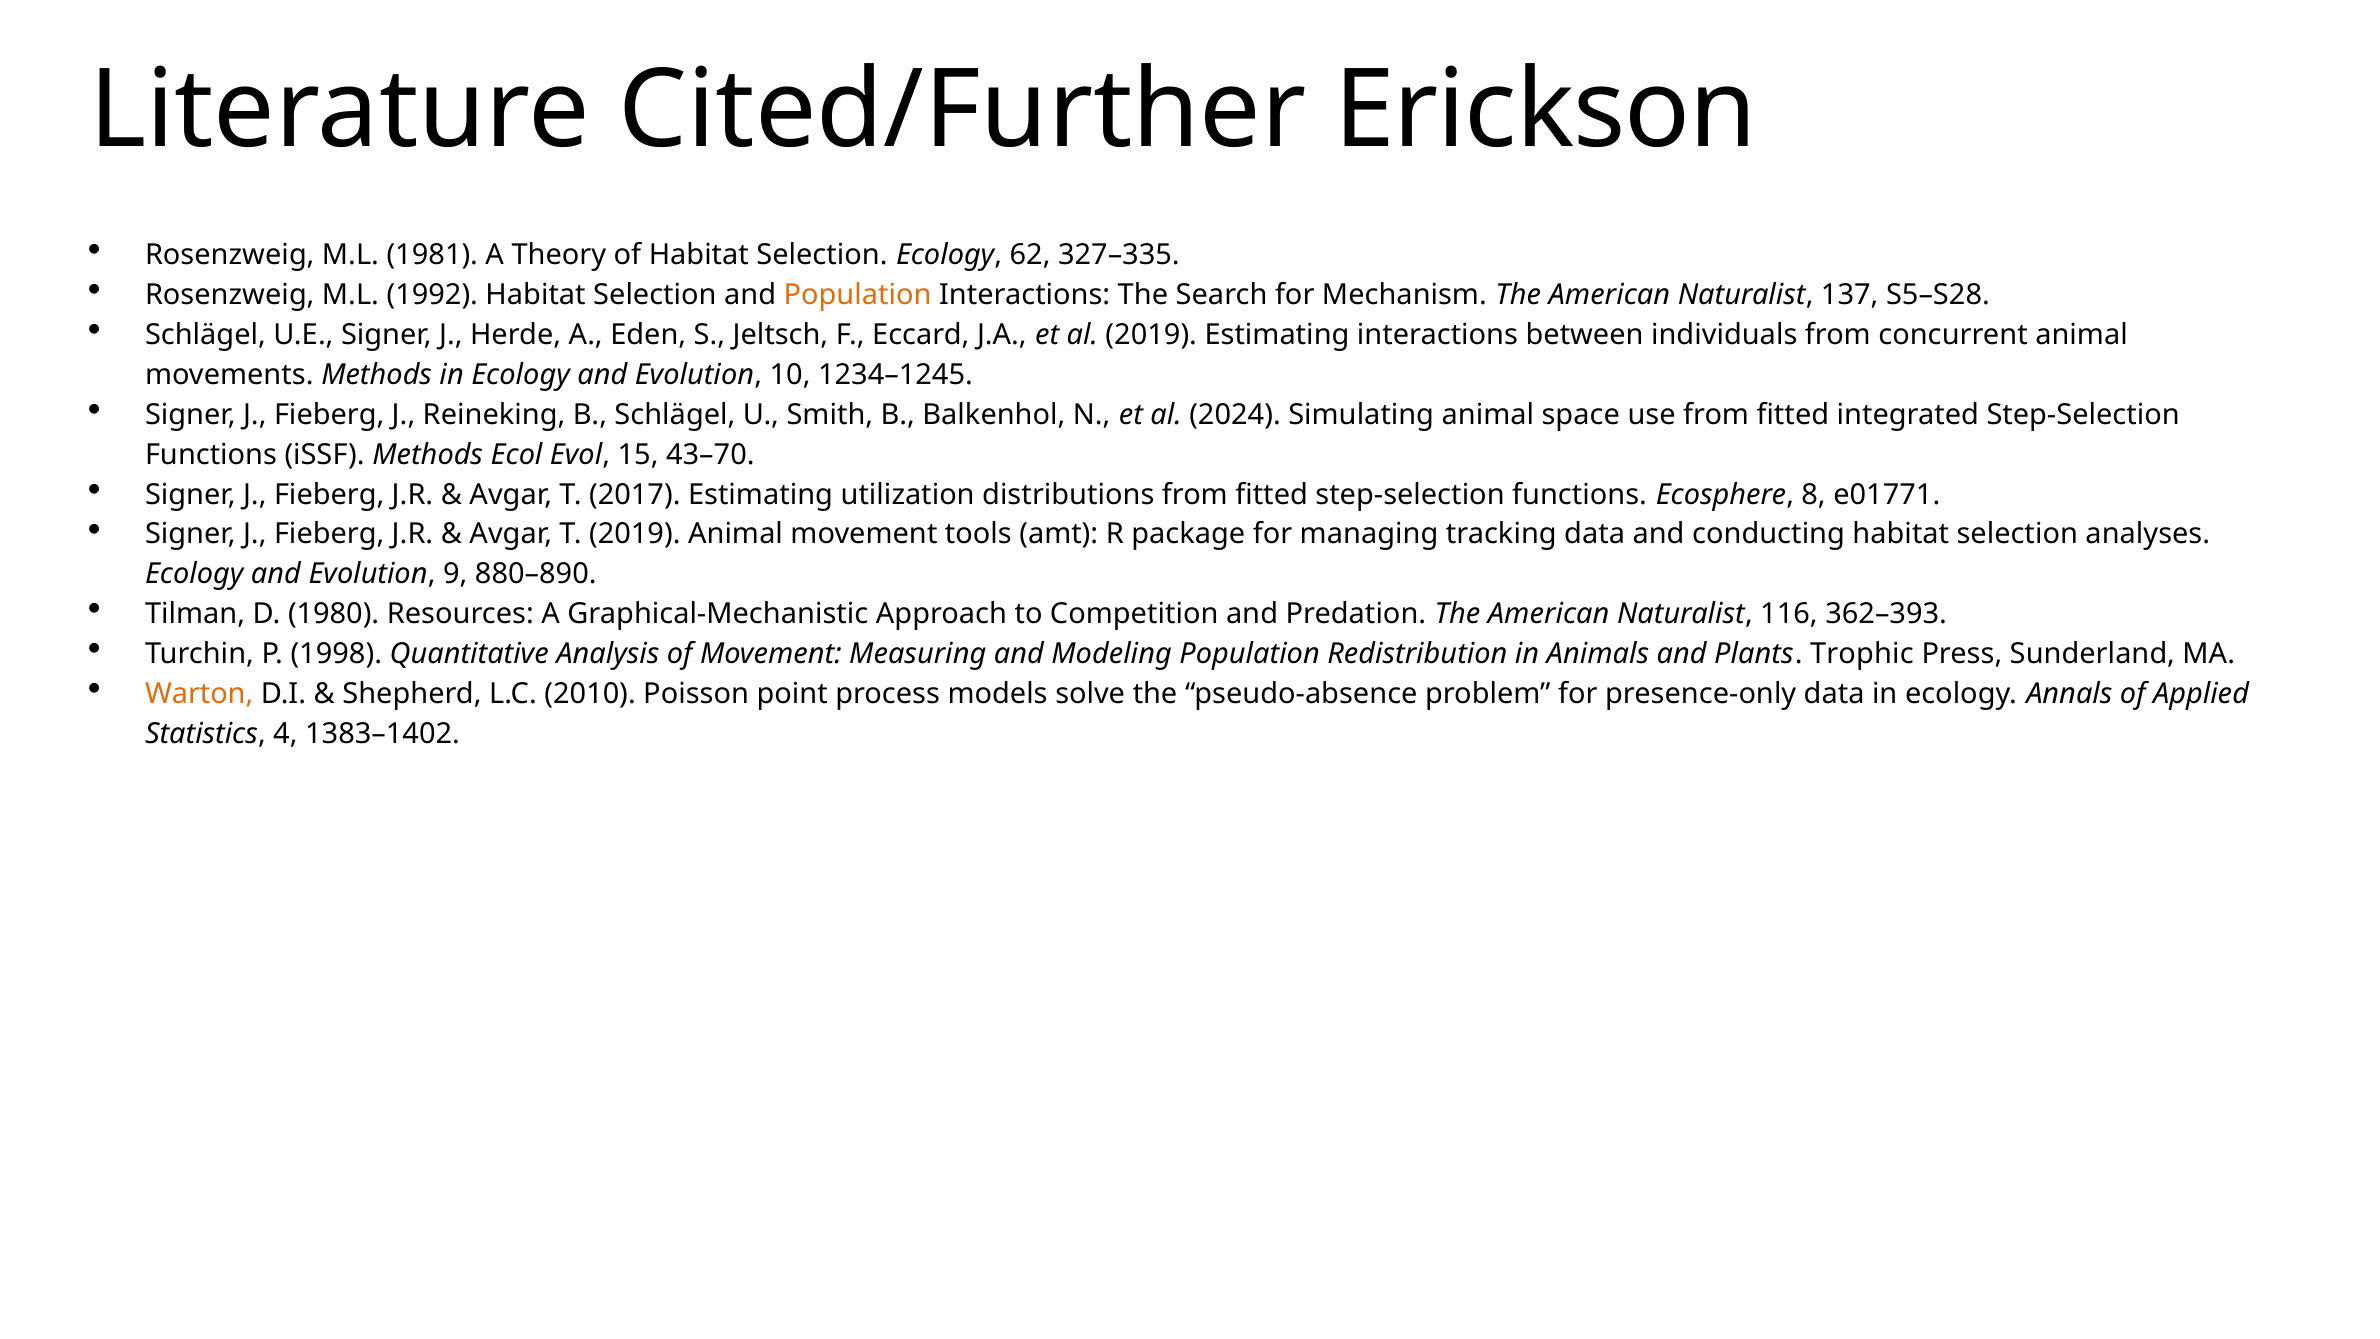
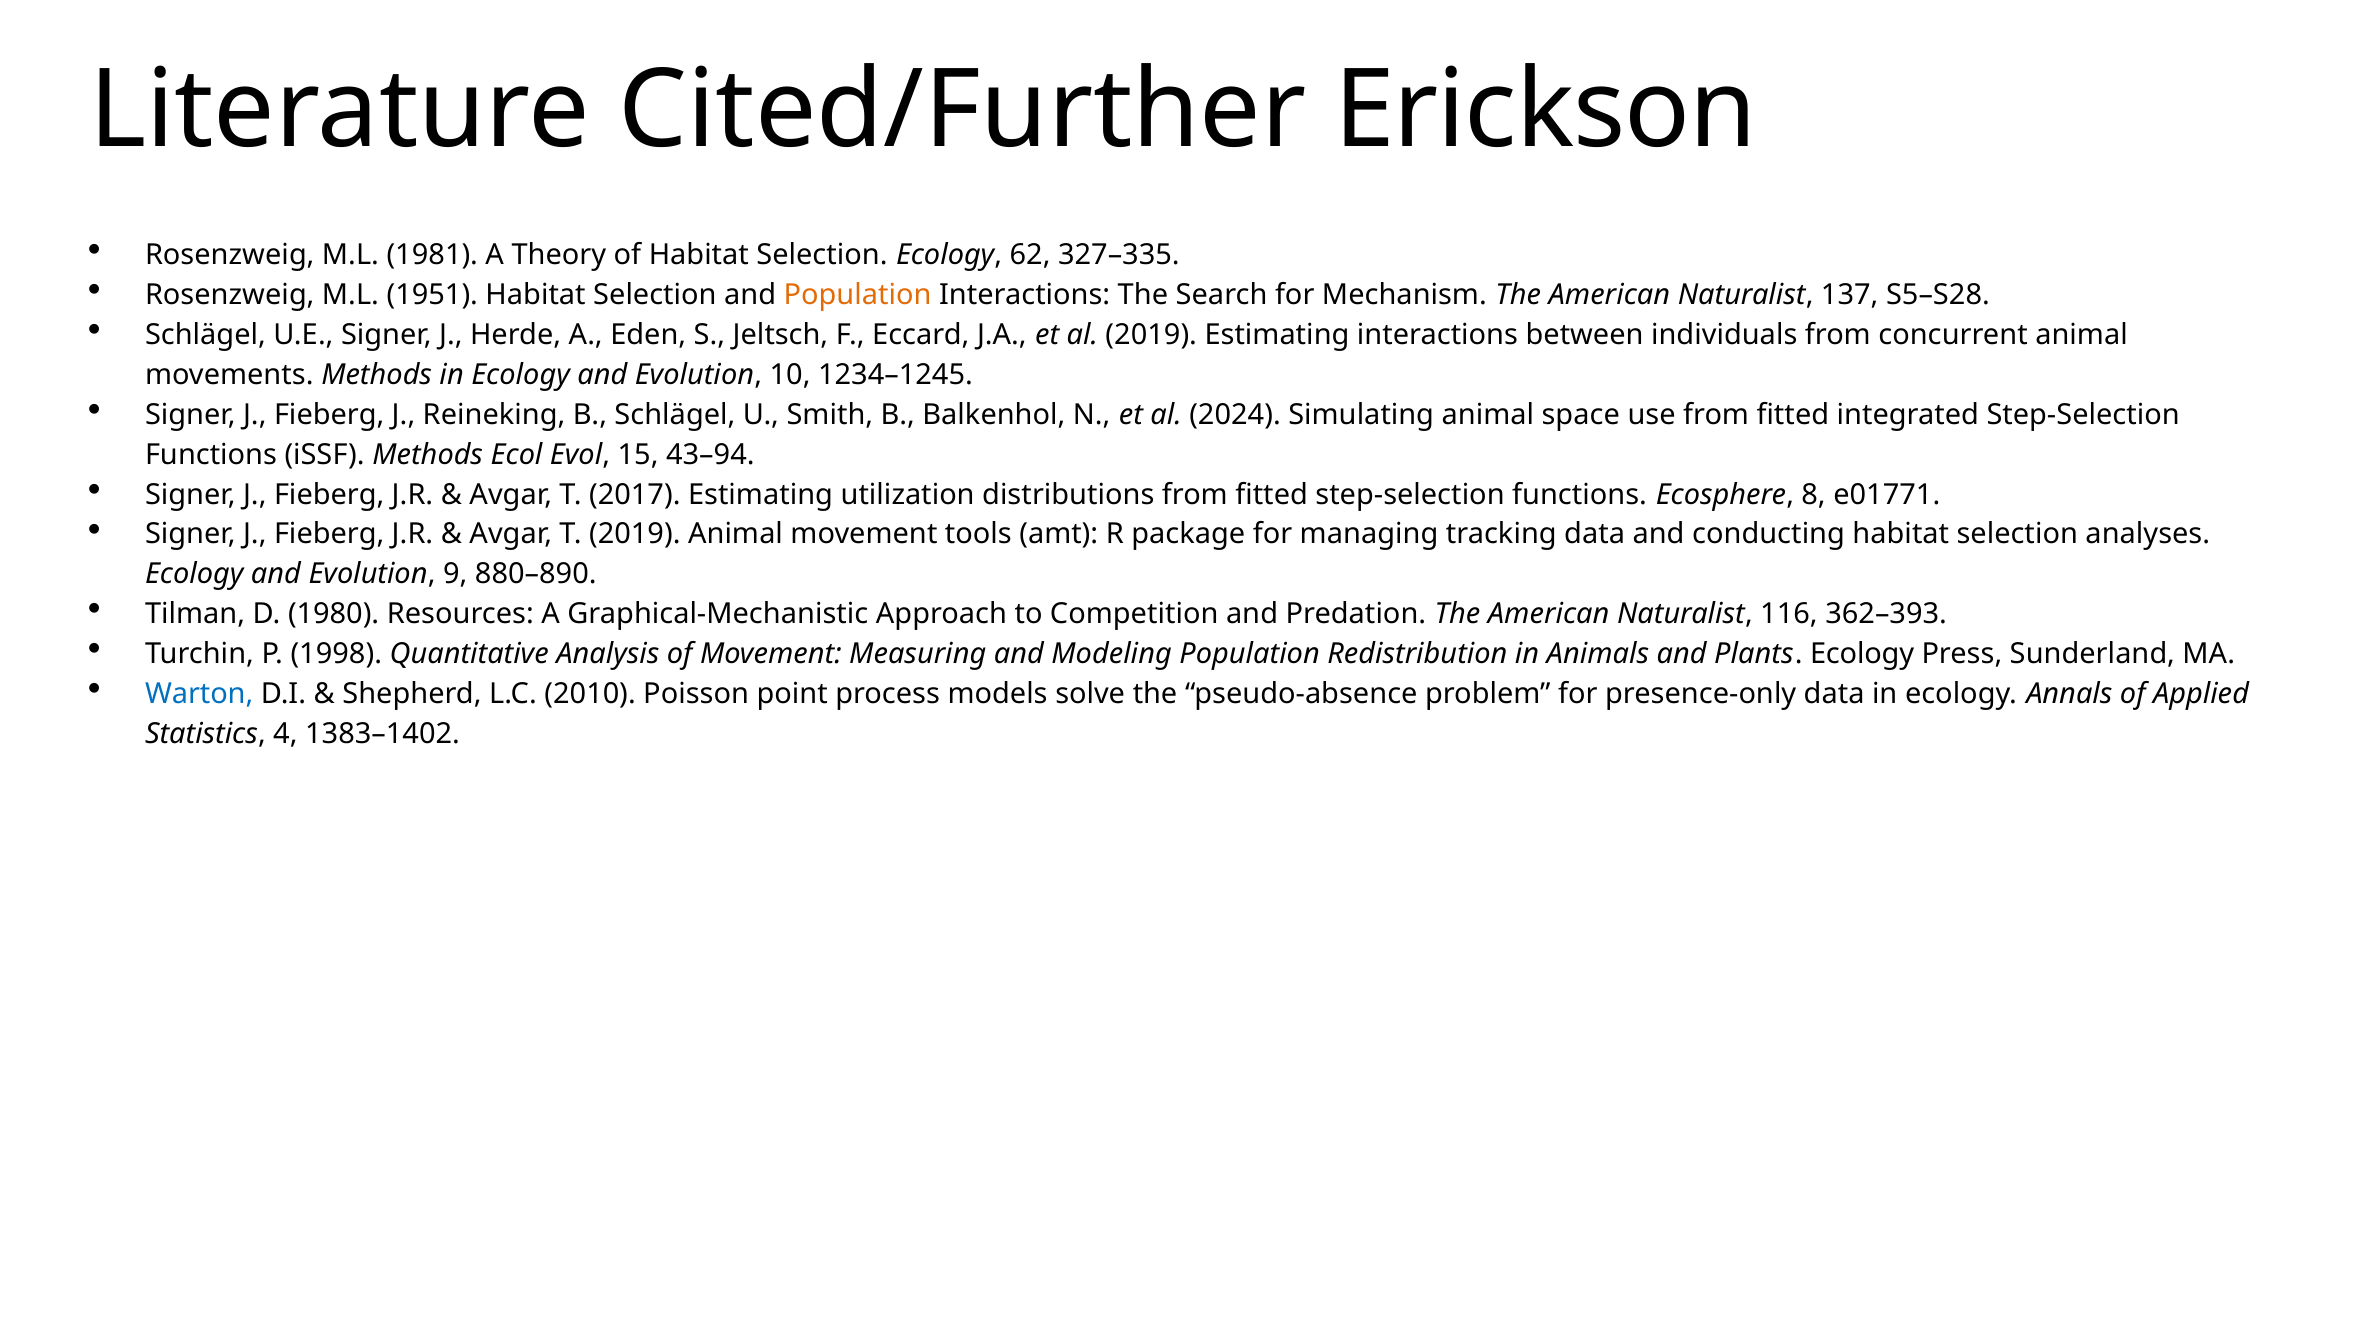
1992: 1992 -> 1951
43–70: 43–70 -> 43–94
Plants Trophic: Trophic -> Ecology
Warton colour: orange -> blue
